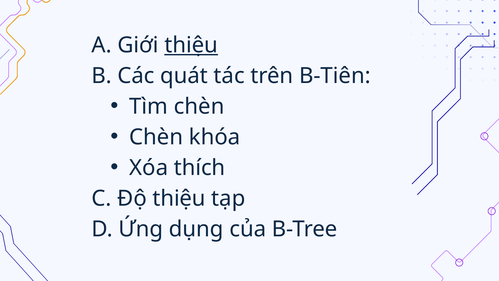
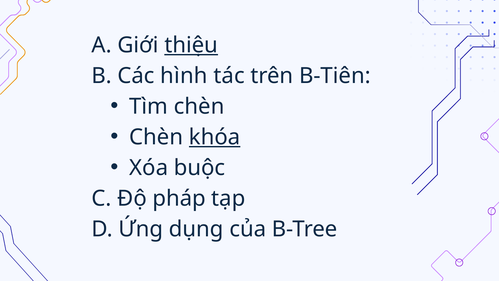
quát: quát -> hình
khóa underline: none -> present
thích: thích -> buộc
Độ thiệu: thiệu -> pháp
